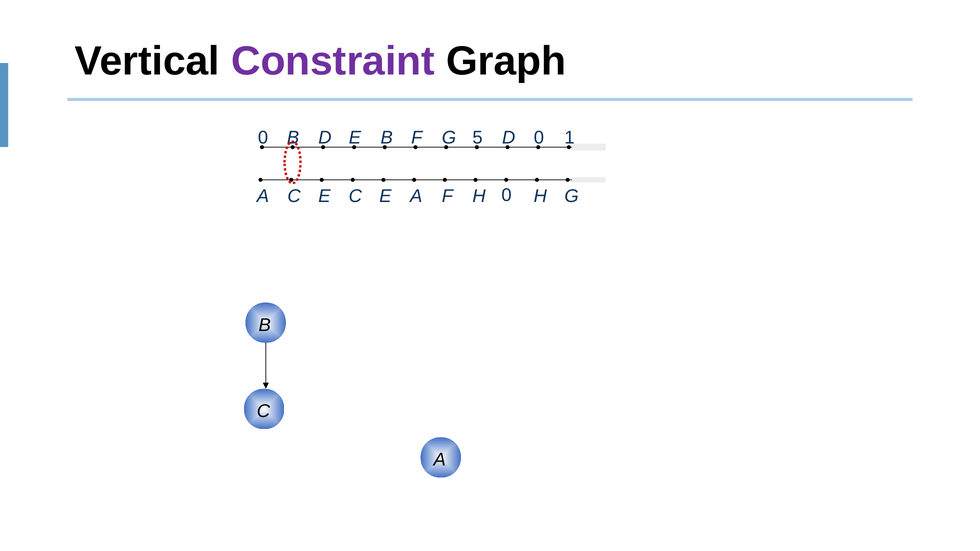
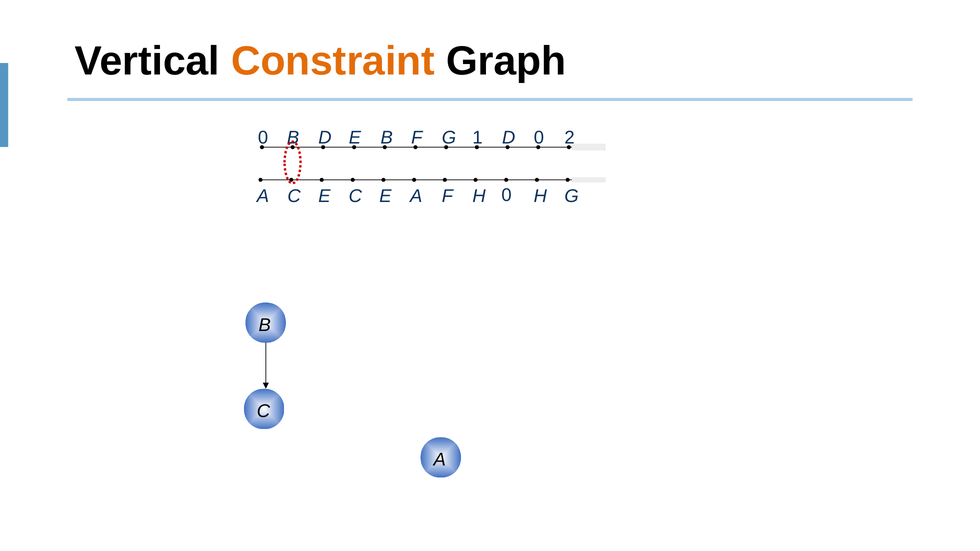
Constraint colour: purple -> orange
5: 5 -> 1
1: 1 -> 2
